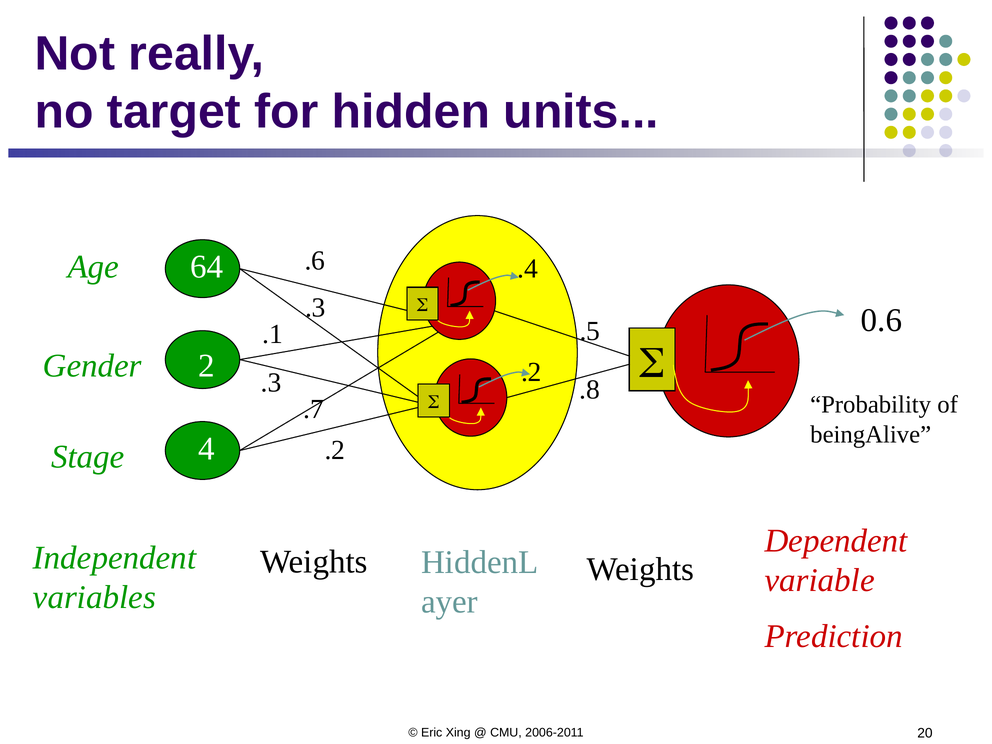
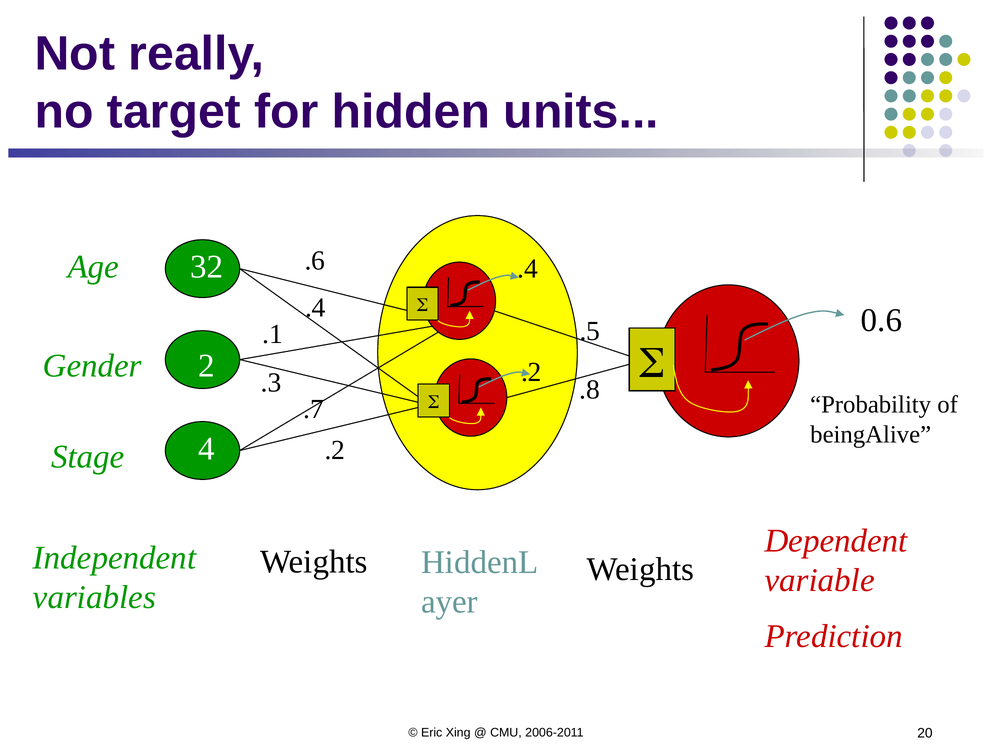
64: 64 -> 32
.3 at (315, 308): .3 -> .4
